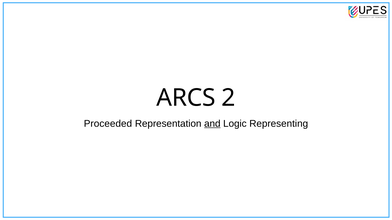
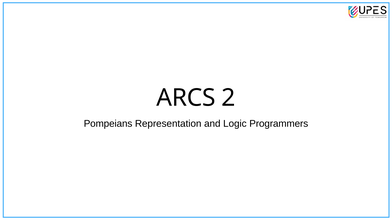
Proceeded: Proceeded -> Pompeians
and underline: present -> none
Representing: Representing -> Programmers
